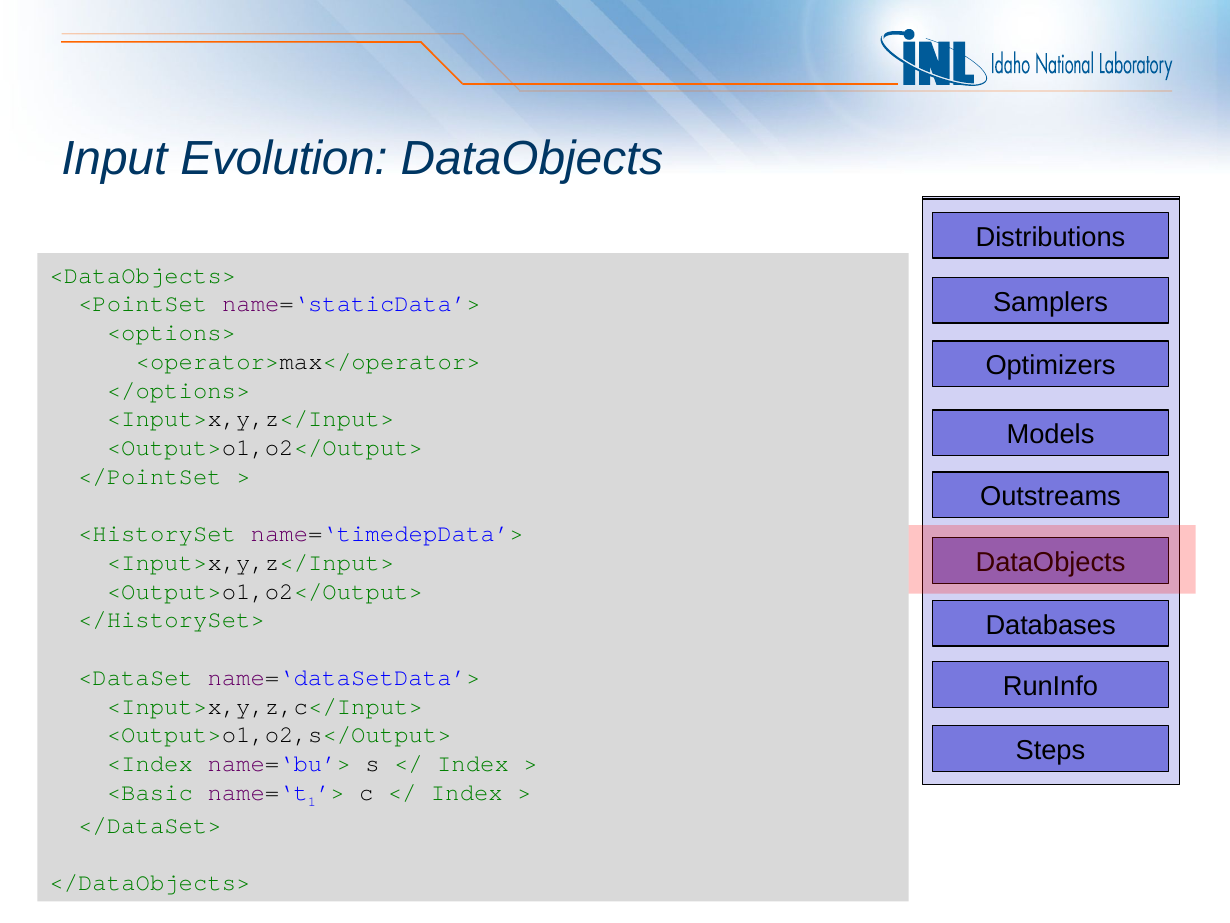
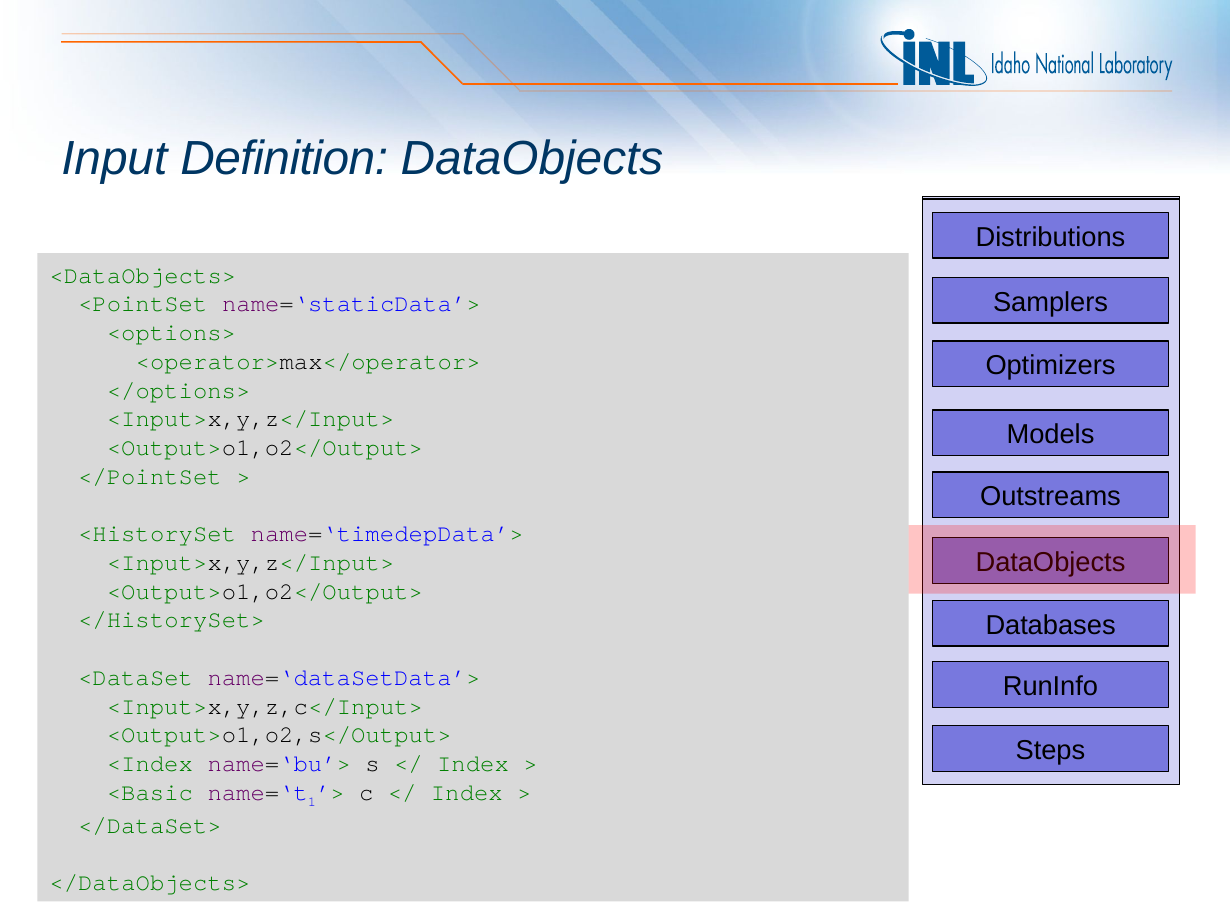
Evolution: Evolution -> Definition
